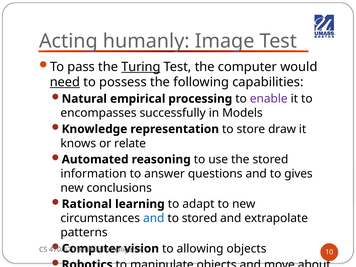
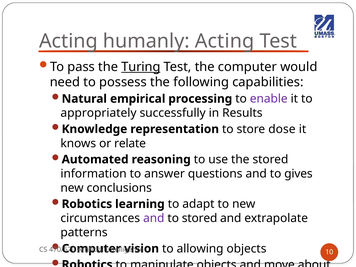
humanly Image: Image -> Acting
need underline: present -> none
encompasses: encompasses -> appropriately
Models: Models -> Results
draw: draw -> dose
Rational at (87, 204): Rational -> Robotics
and at (154, 218) colour: blue -> purple
